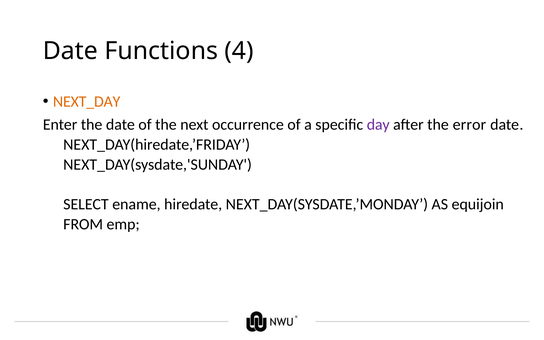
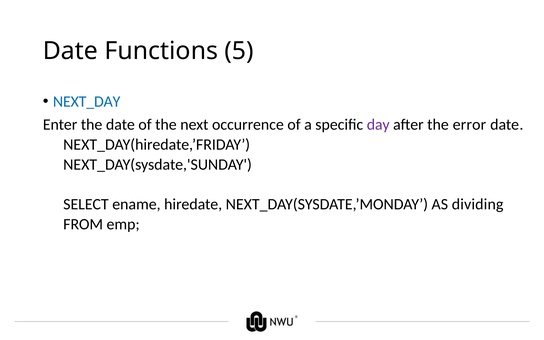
4: 4 -> 5
NEXT_DAY colour: orange -> blue
equijoin: equijoin -> dividing
